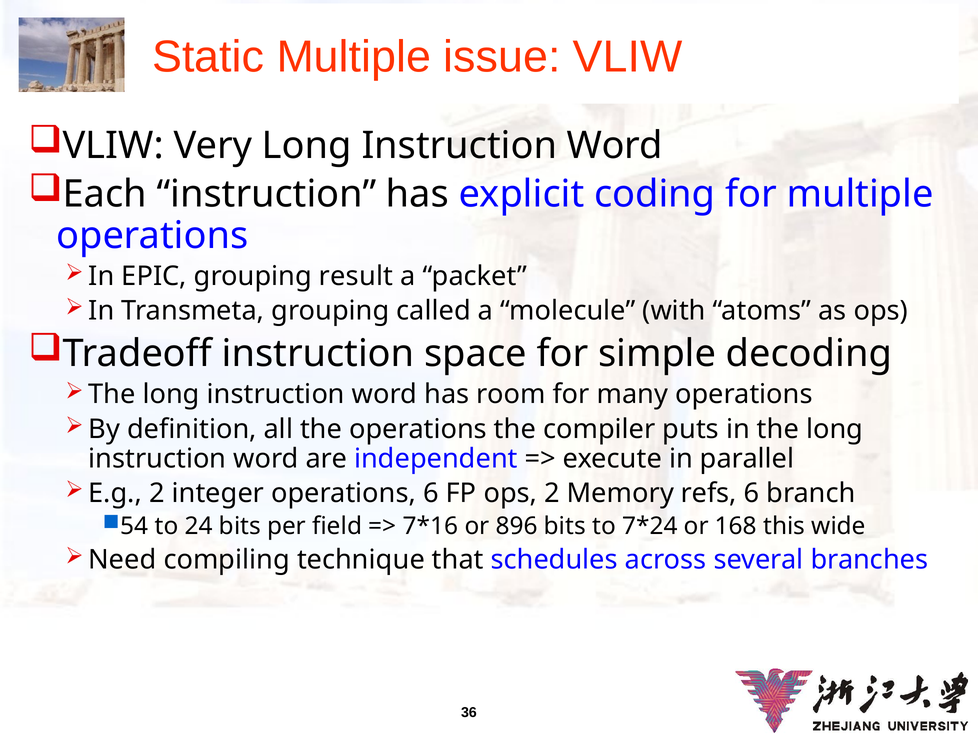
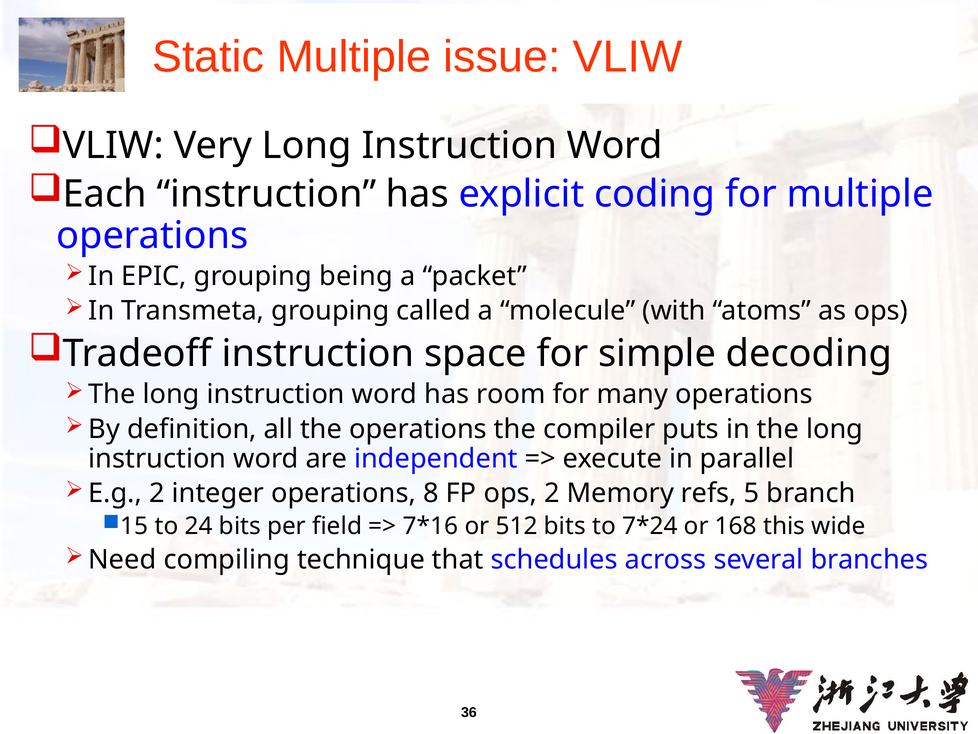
result: result -> being
operations 6: 6 -> 8
refs 6: 6 -> 5
54: 54 -> 15
896: 896 -> 512
